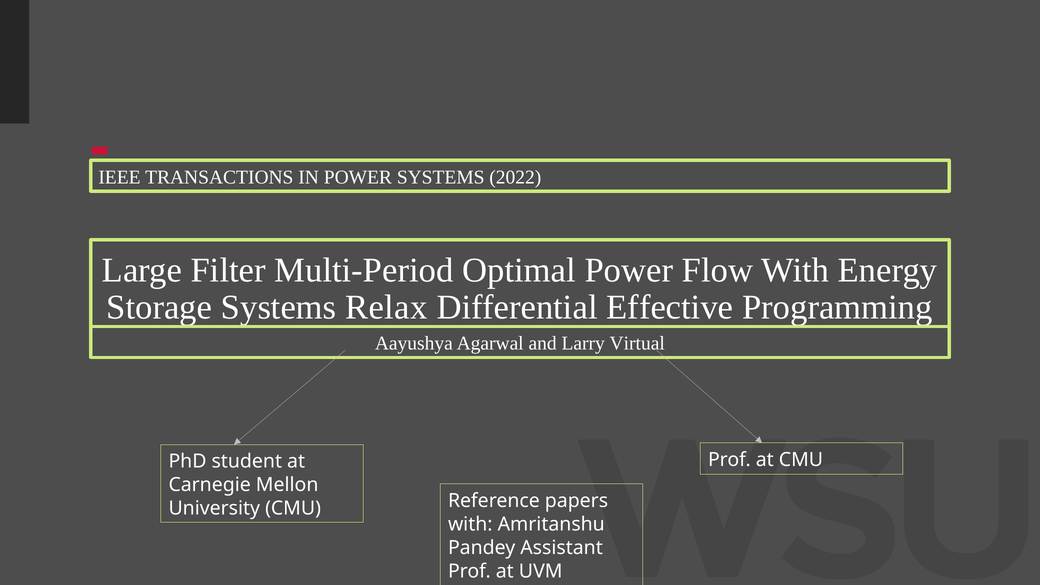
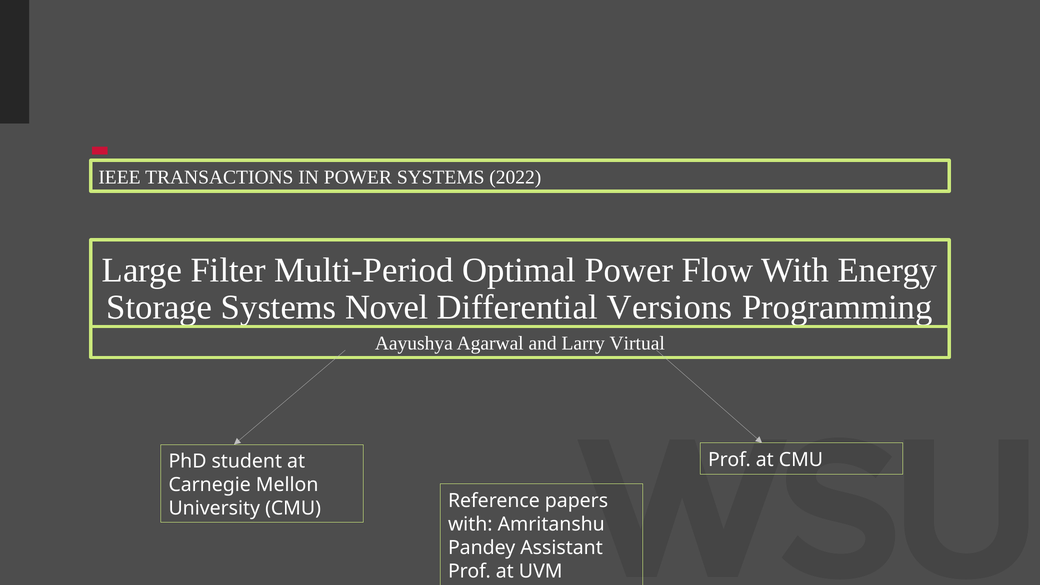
Relax: Relax -> Novel
Effective: Effective -> Versions
